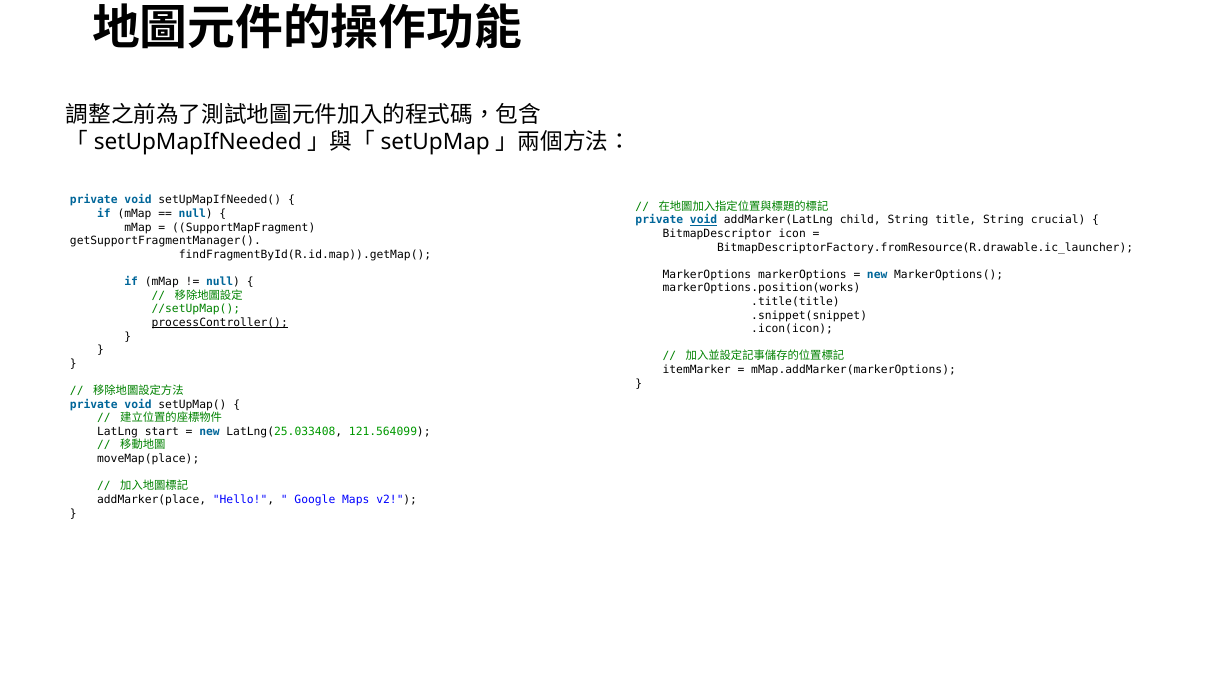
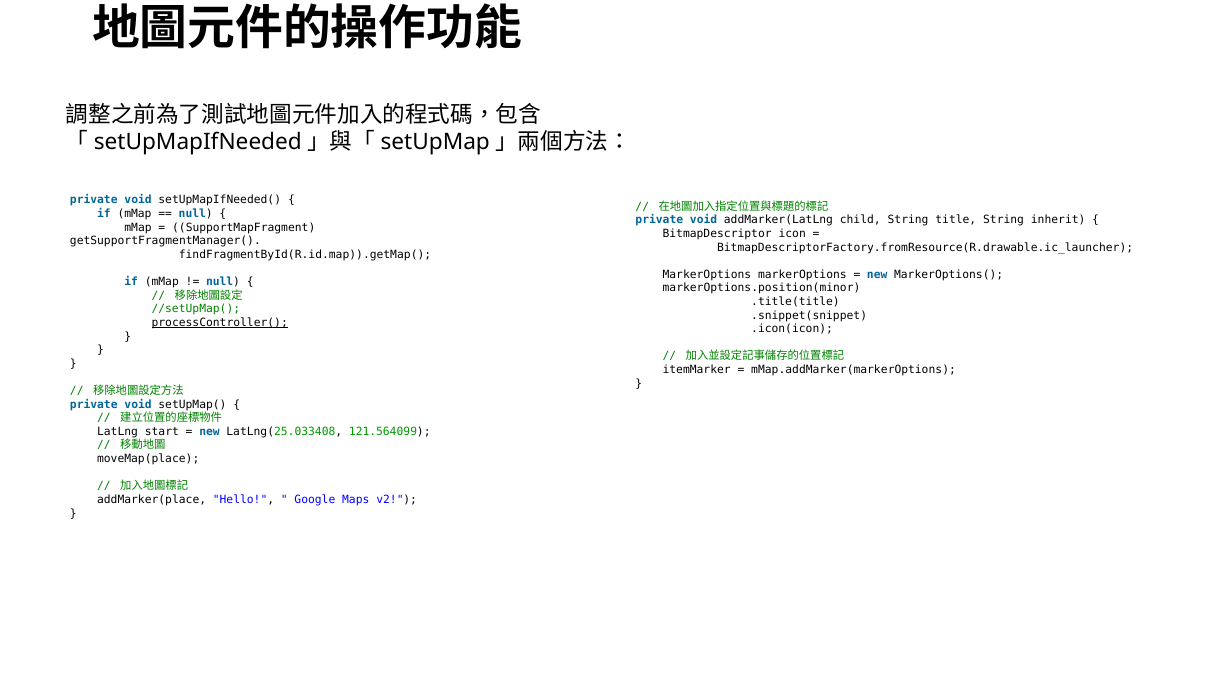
void at (704, 220) underline: present -> none
crucial: crucial -> inherit
markerOptions.position(works: markerOptions.position(works -> markerOptions.position(minor
